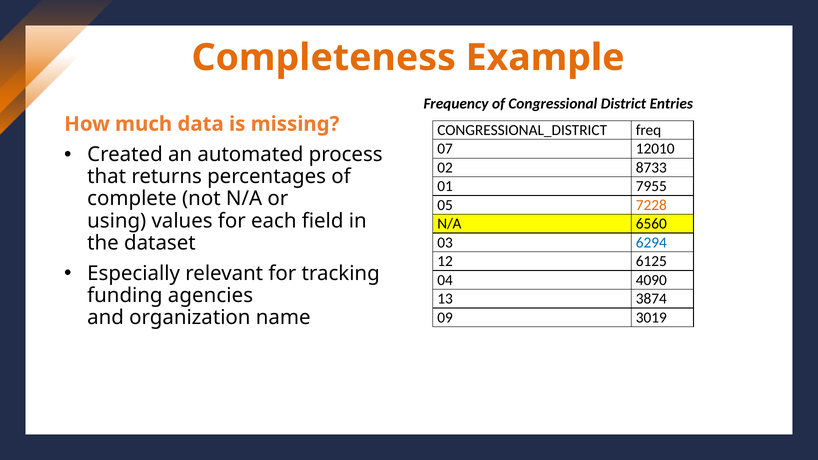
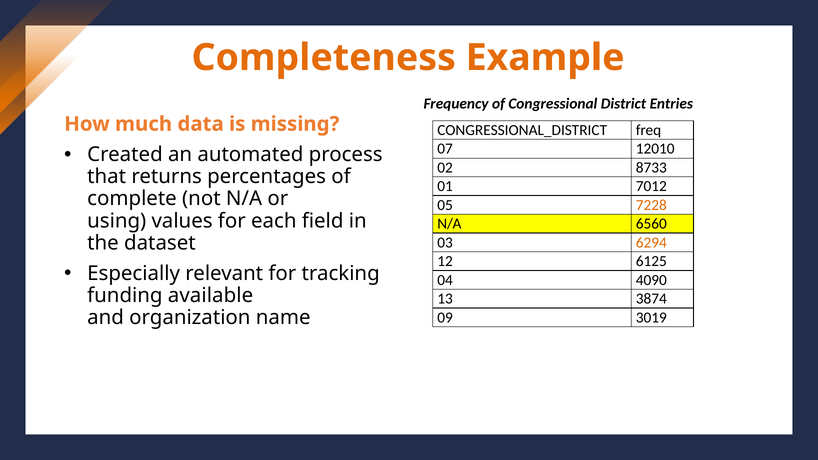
7955: 7955 -> 7012
6294 colour: blue -> orange
agencies: agencies -> available
